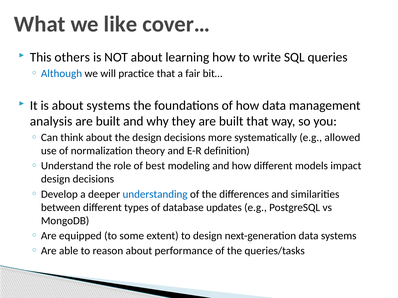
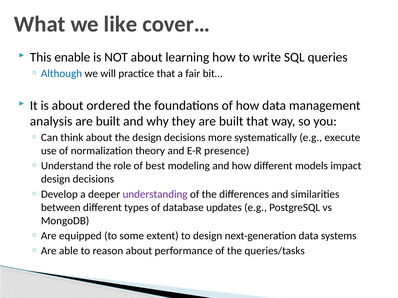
others: others -> enable
about systems: systems -> ordered
allowed: allowed -> execute
definition: definition -> presence
understanding colour: blue -> purple
